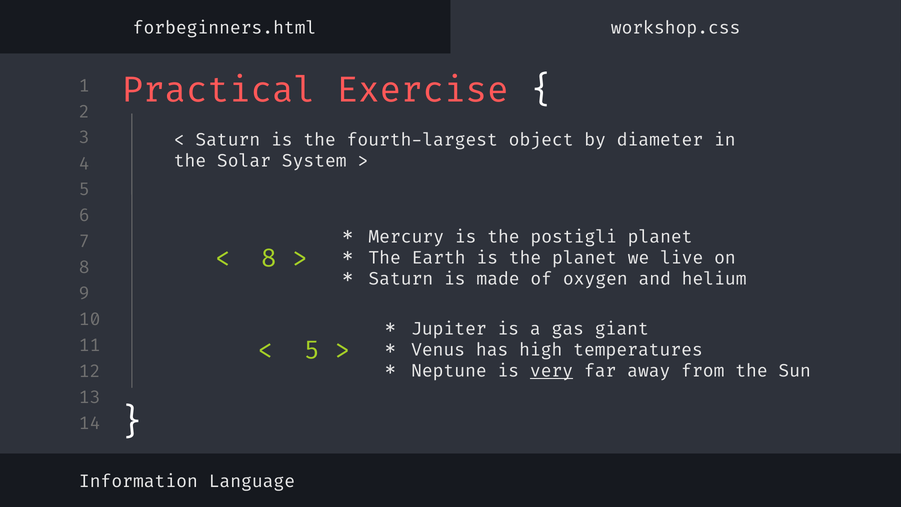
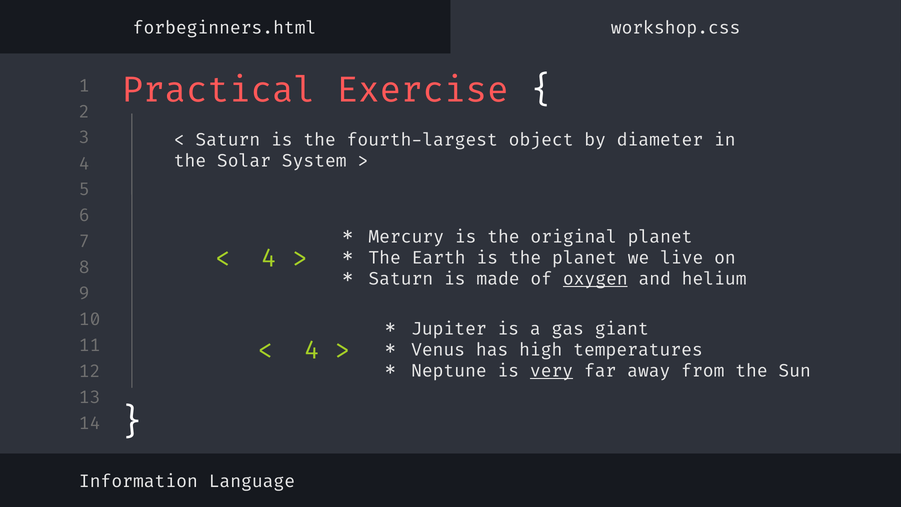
postigli: postigli -> original
/8 at (261, 258): /8 -> /4
oxygen underline: none -> present
/5 at (304, 351): /5 -> /4
